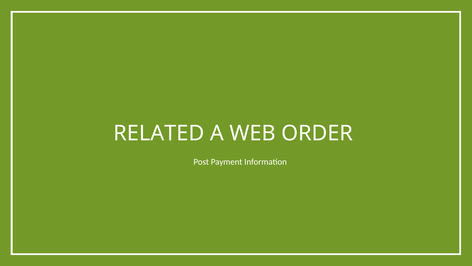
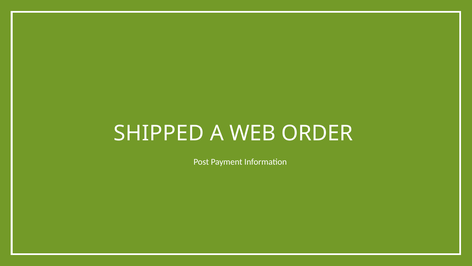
RELATED: RELATED -> SHIPPED
